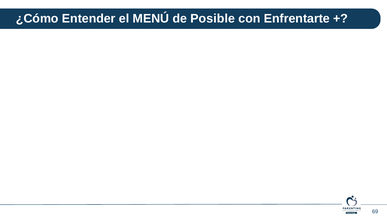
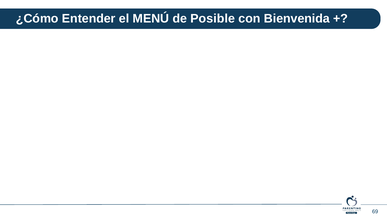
Enfrentarte: Enfrentarte -> Bienvenida
